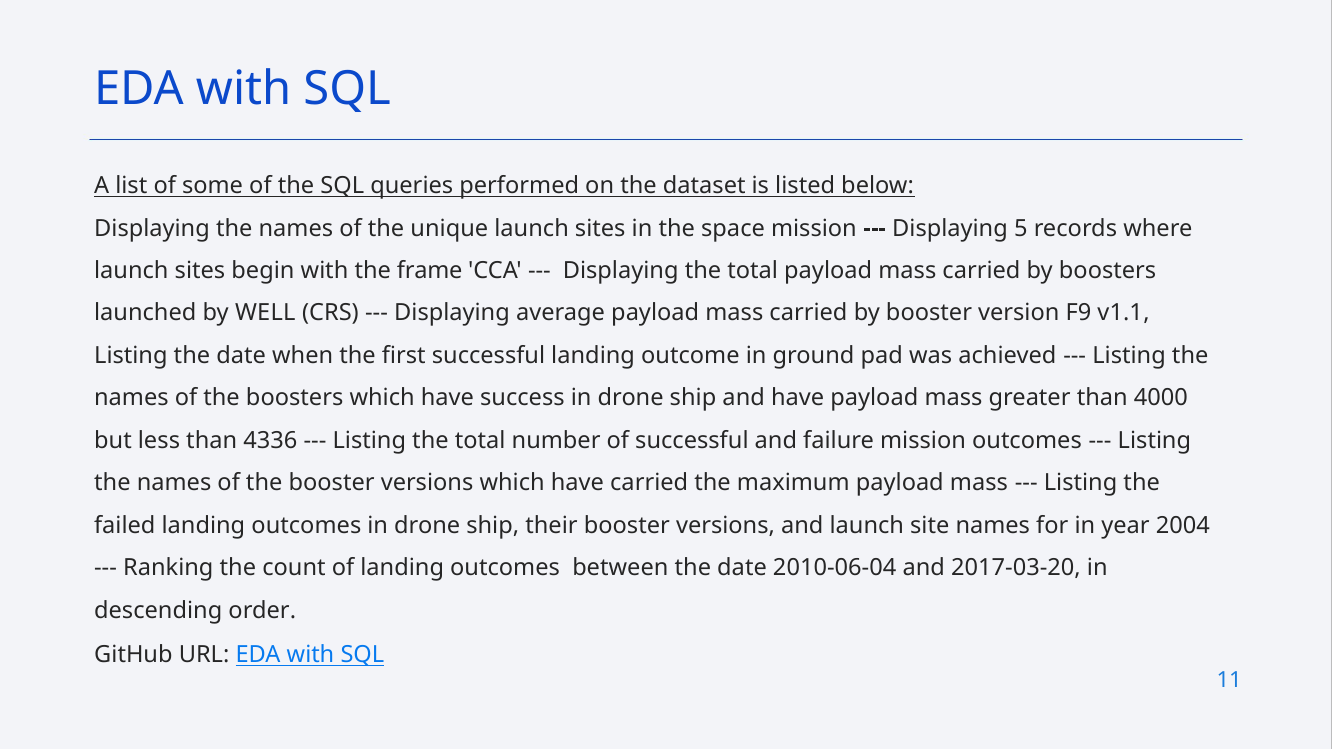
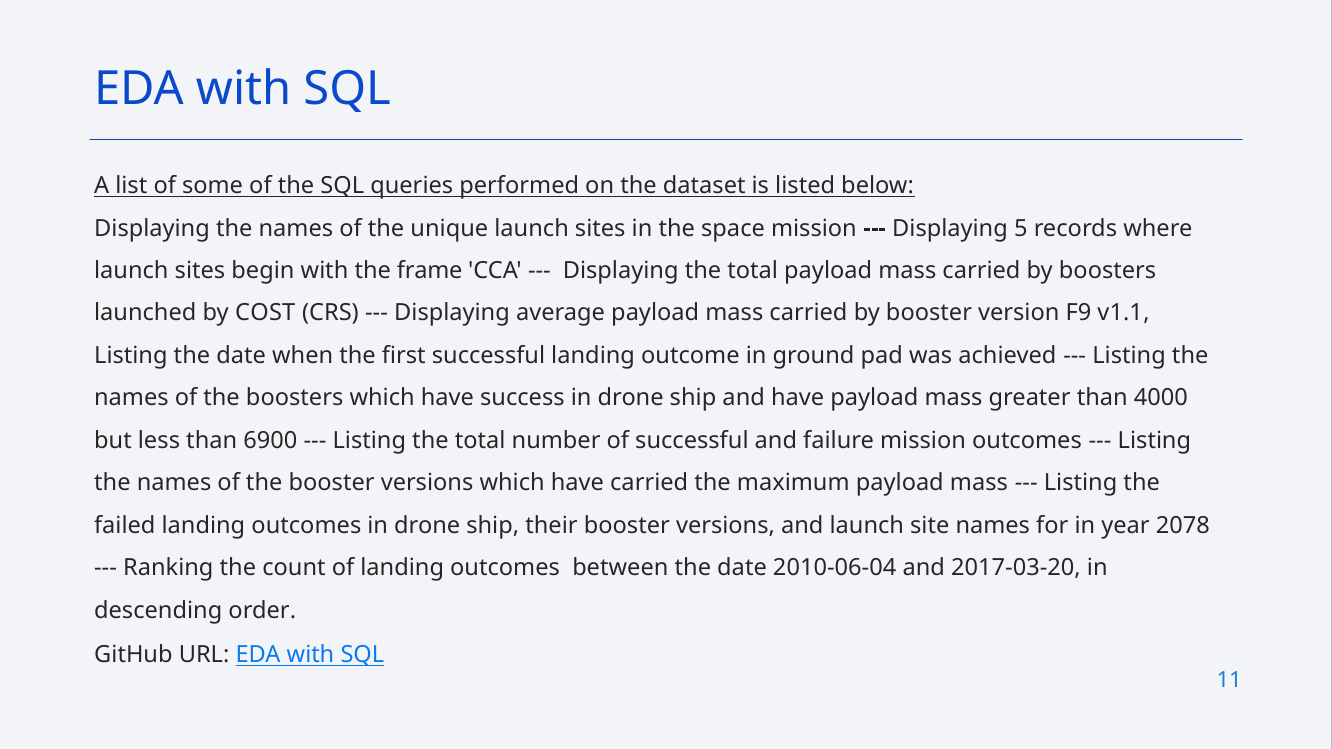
WELL: WELL -> COST
4336: 4336 -> 6900
2004: 2004 -> 2078
